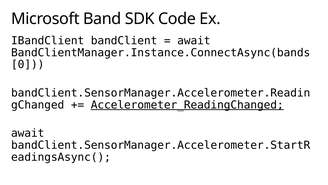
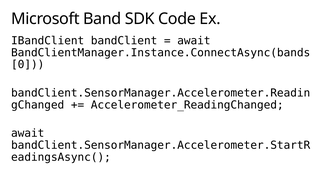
Accelerometer_ReadingChanged underline: present -> none
